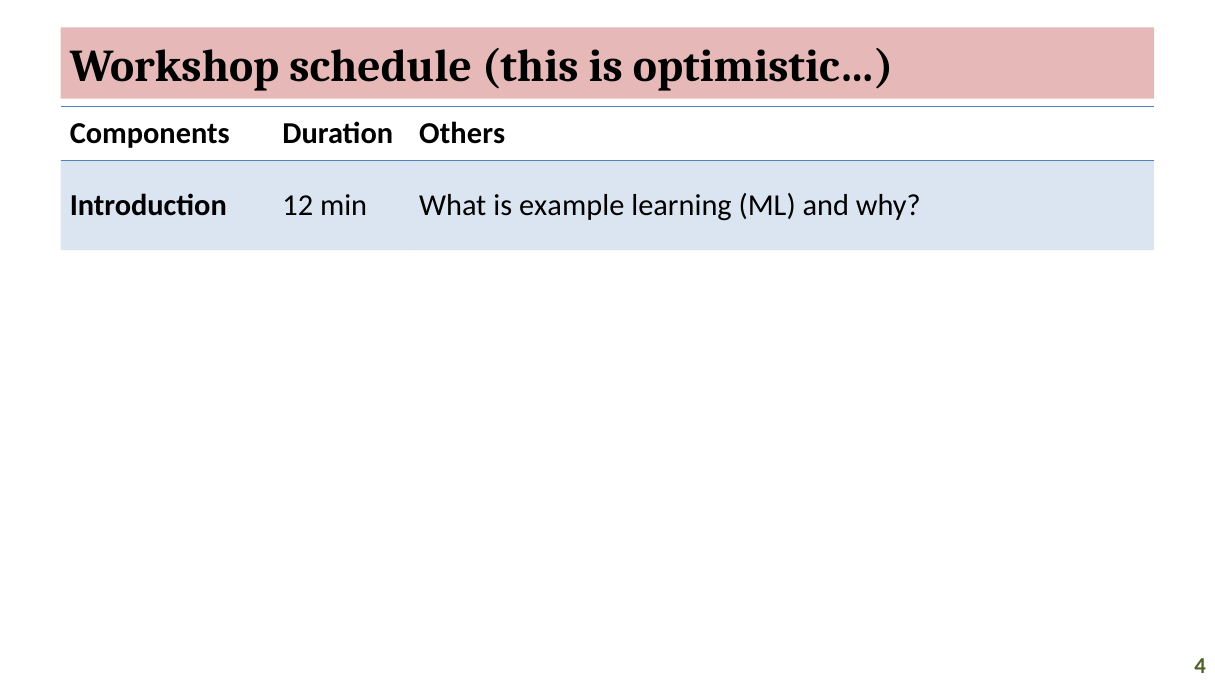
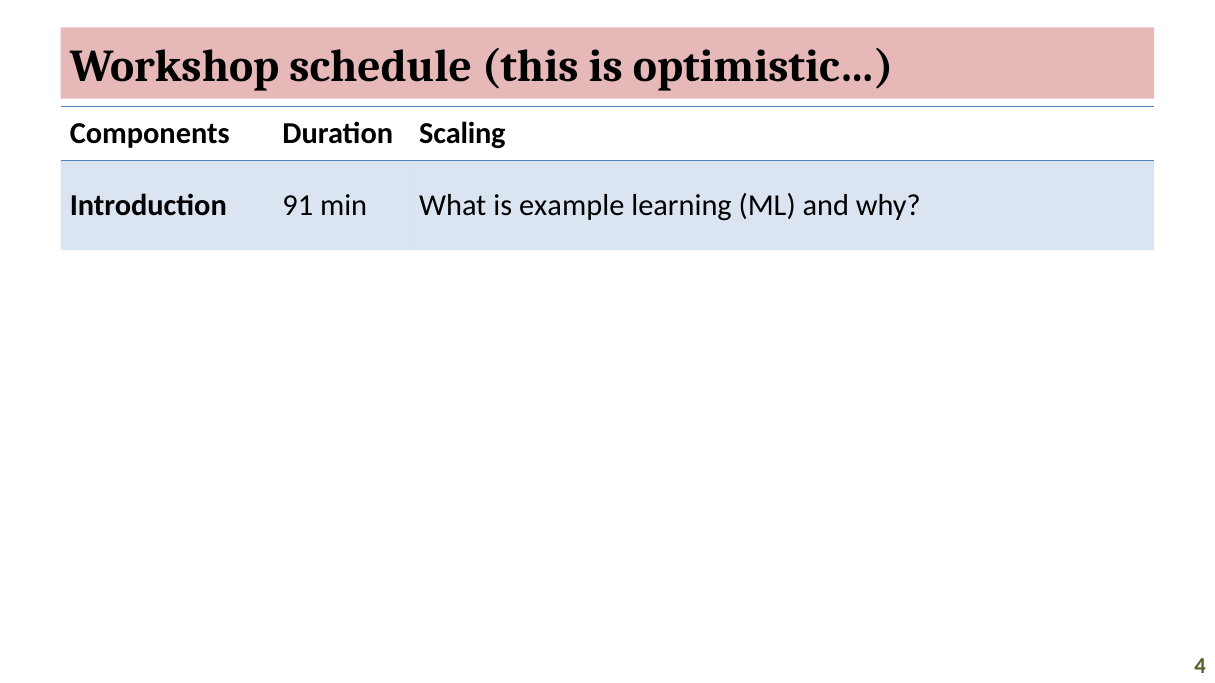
Others: Others -> Scaling
12: 12 -> 91
